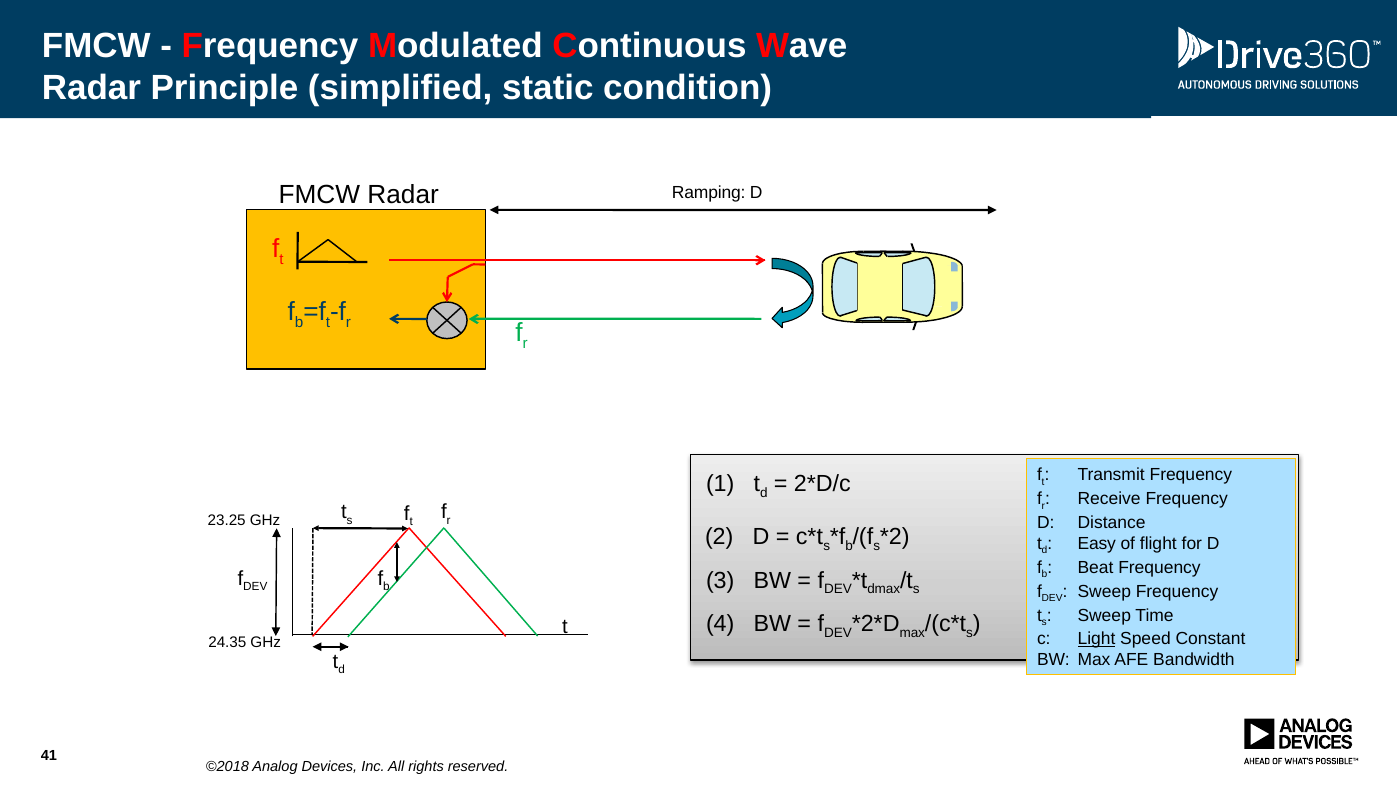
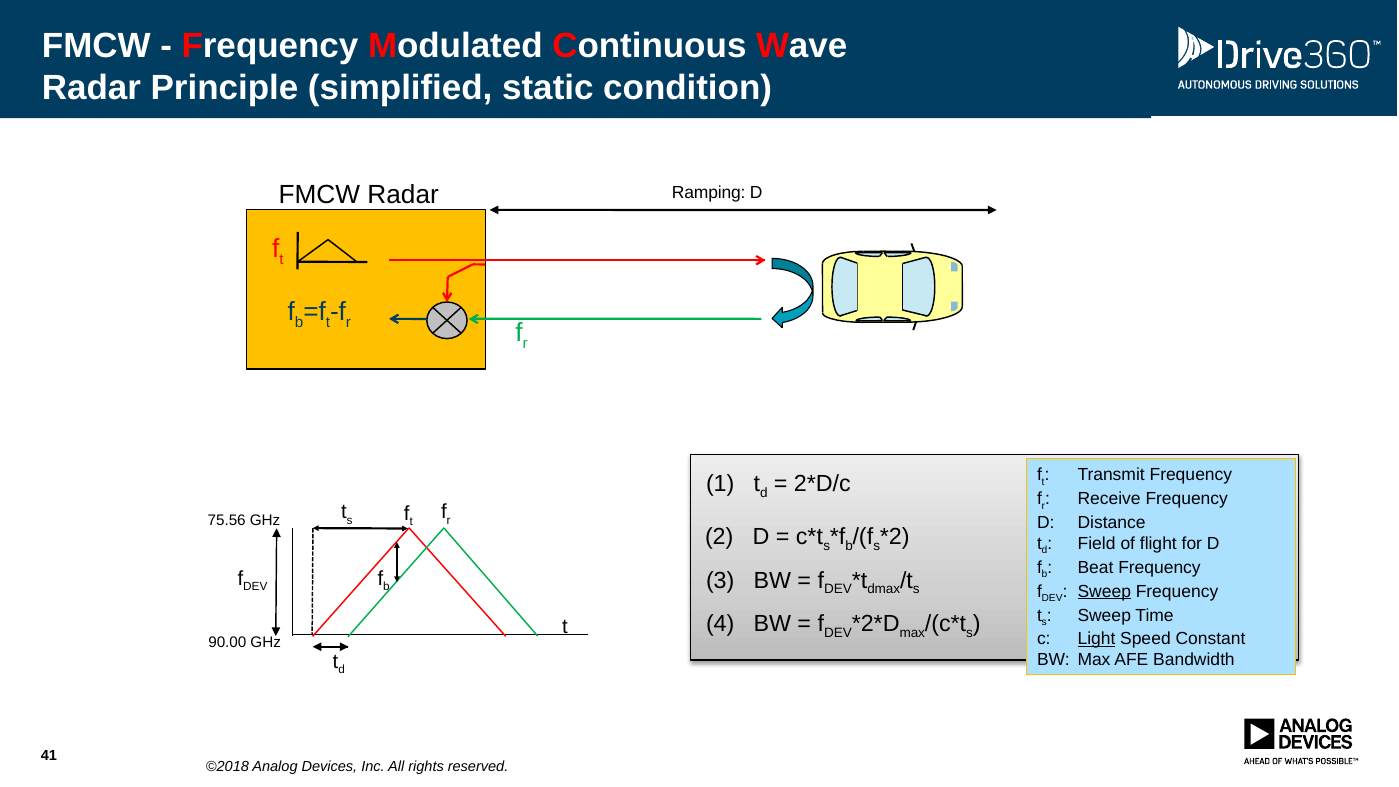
23.25: 23.25 -> 75.56
Easy: Easy -> Field
Sweep at (1104, 591) underline: none -> present
24.35: 24.35 -> 90.00
